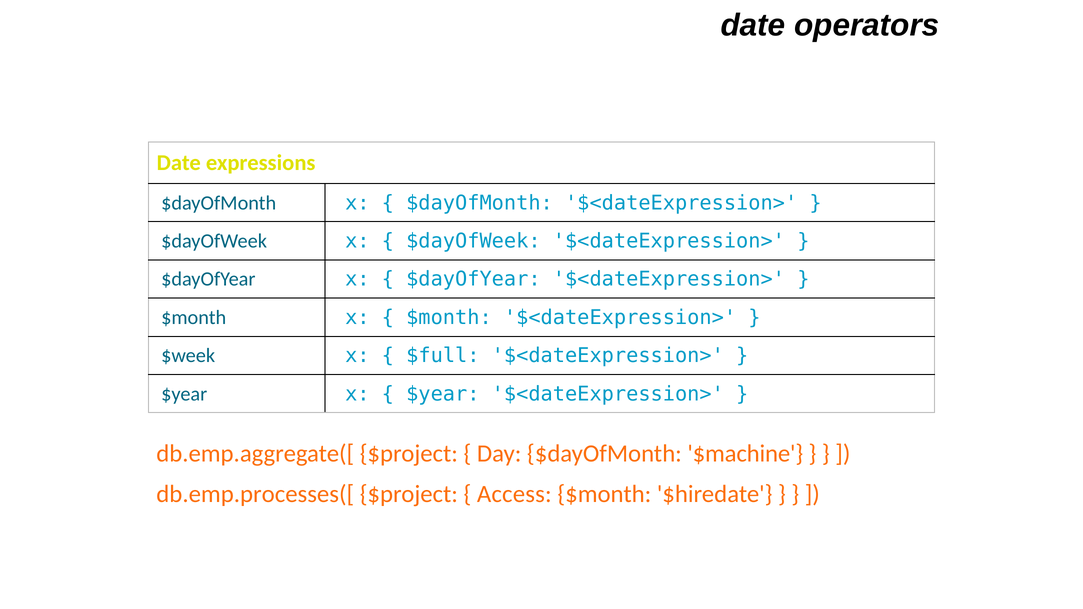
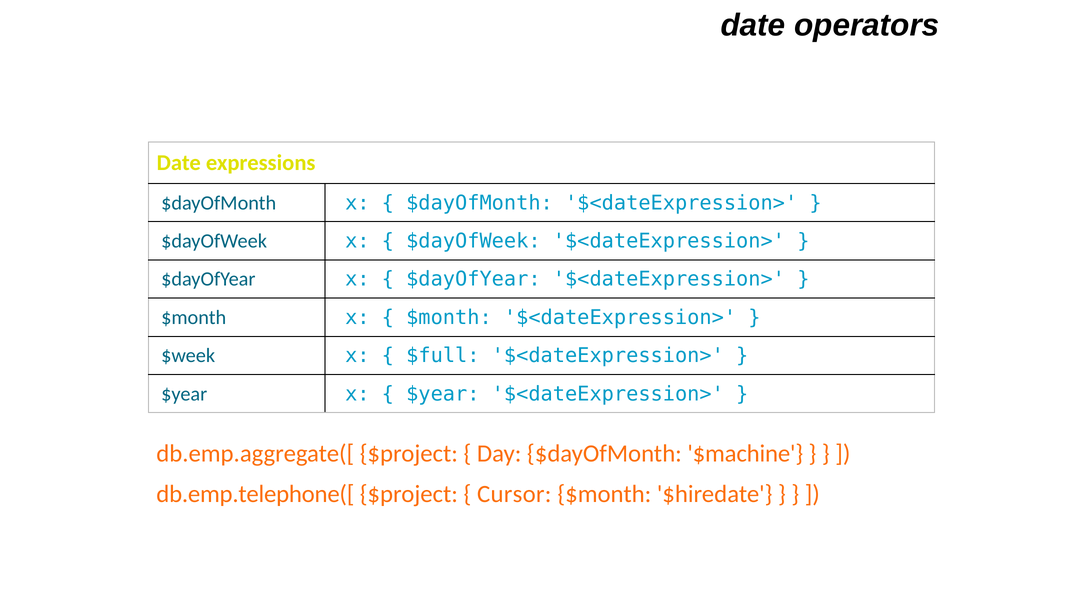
db.emp.processes([: db.emp.processes([ -> db.emp.telephone([
Access: Access -> Cursor
